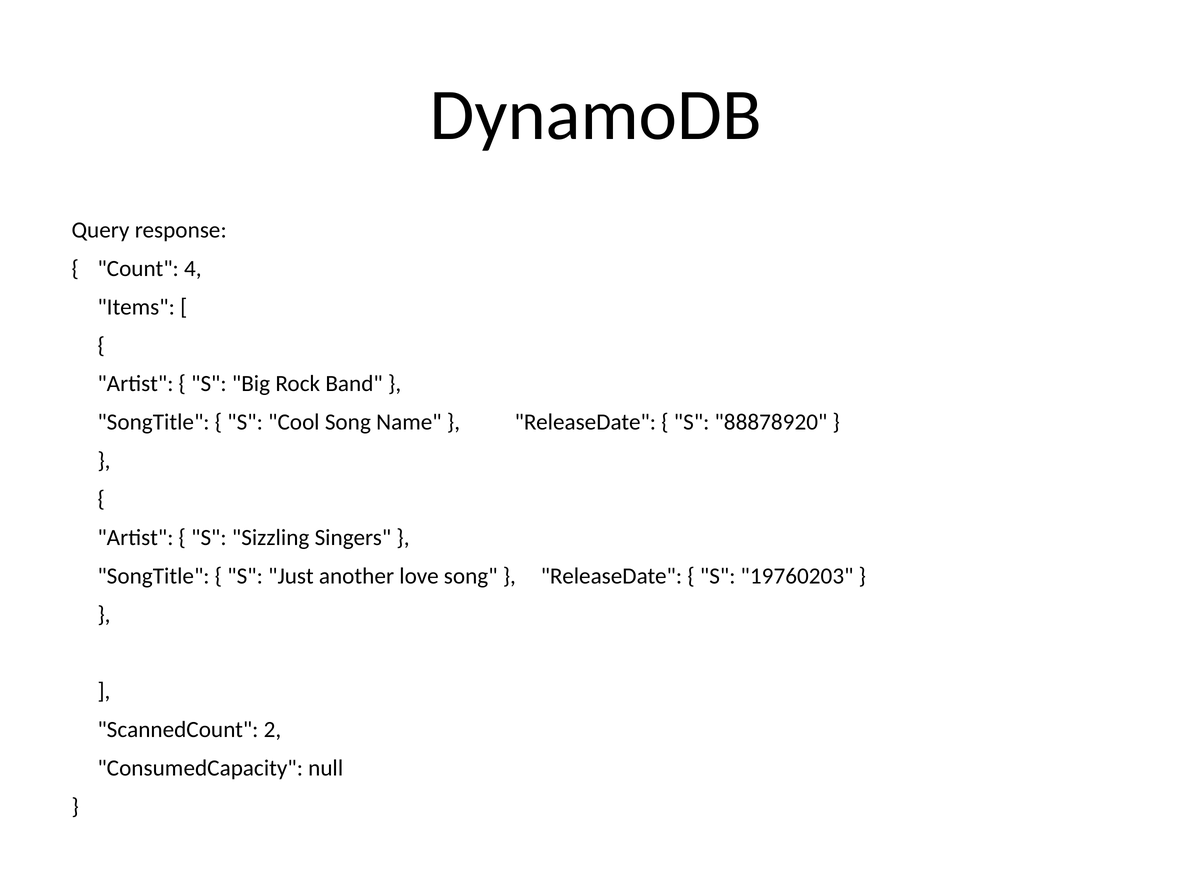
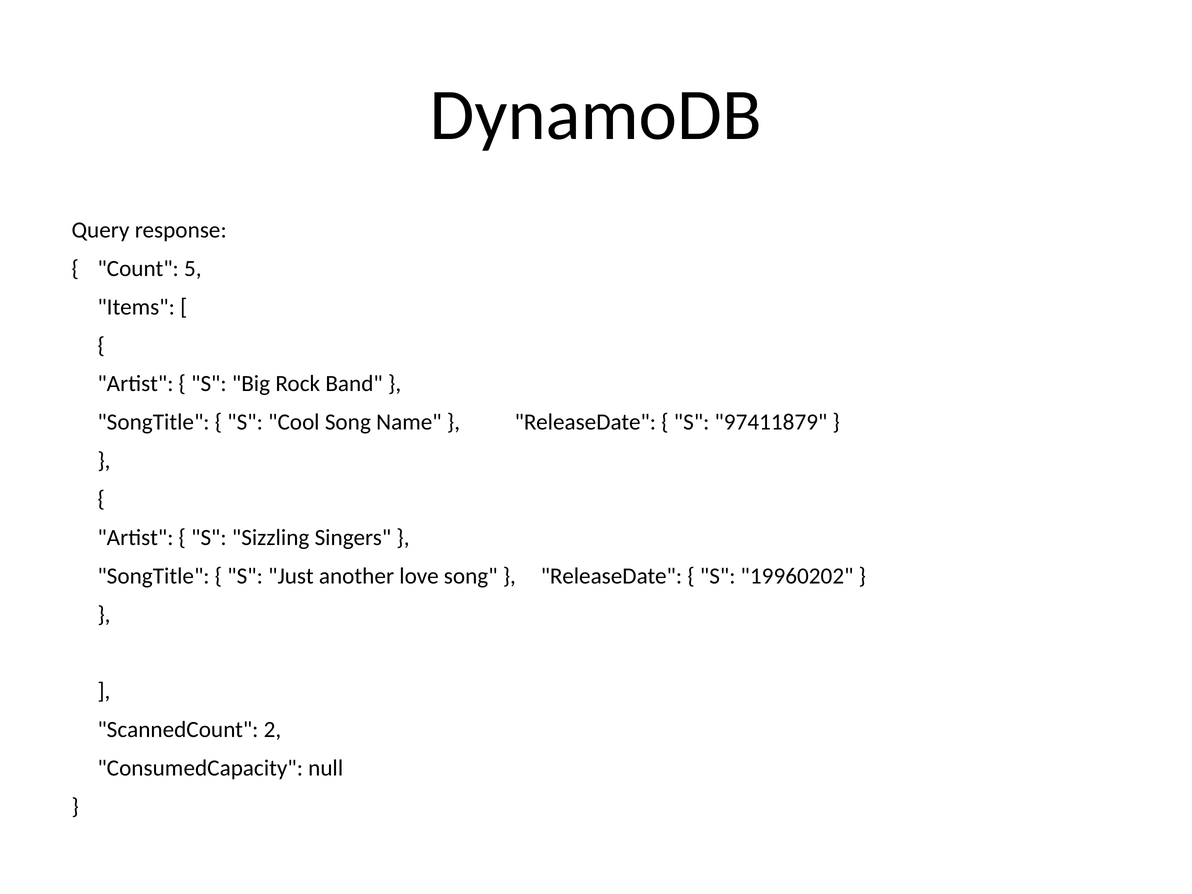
4: 4 -> 5
88878920: 88878920 -> 97411879
19760203: 19760203 -> 19960202
